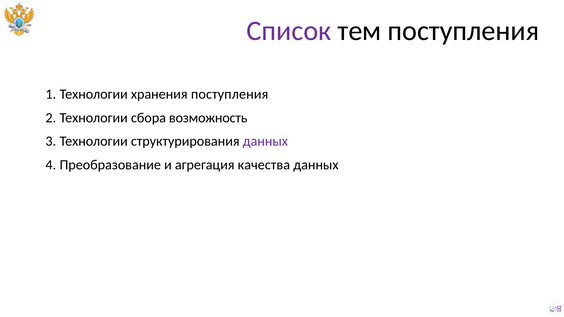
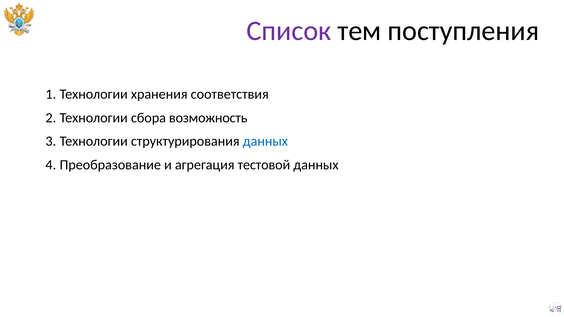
хранения поступления: поступления -> соответствия
данных at (265, 141) colour: purple -> blue
качества: качества -> тестовой
